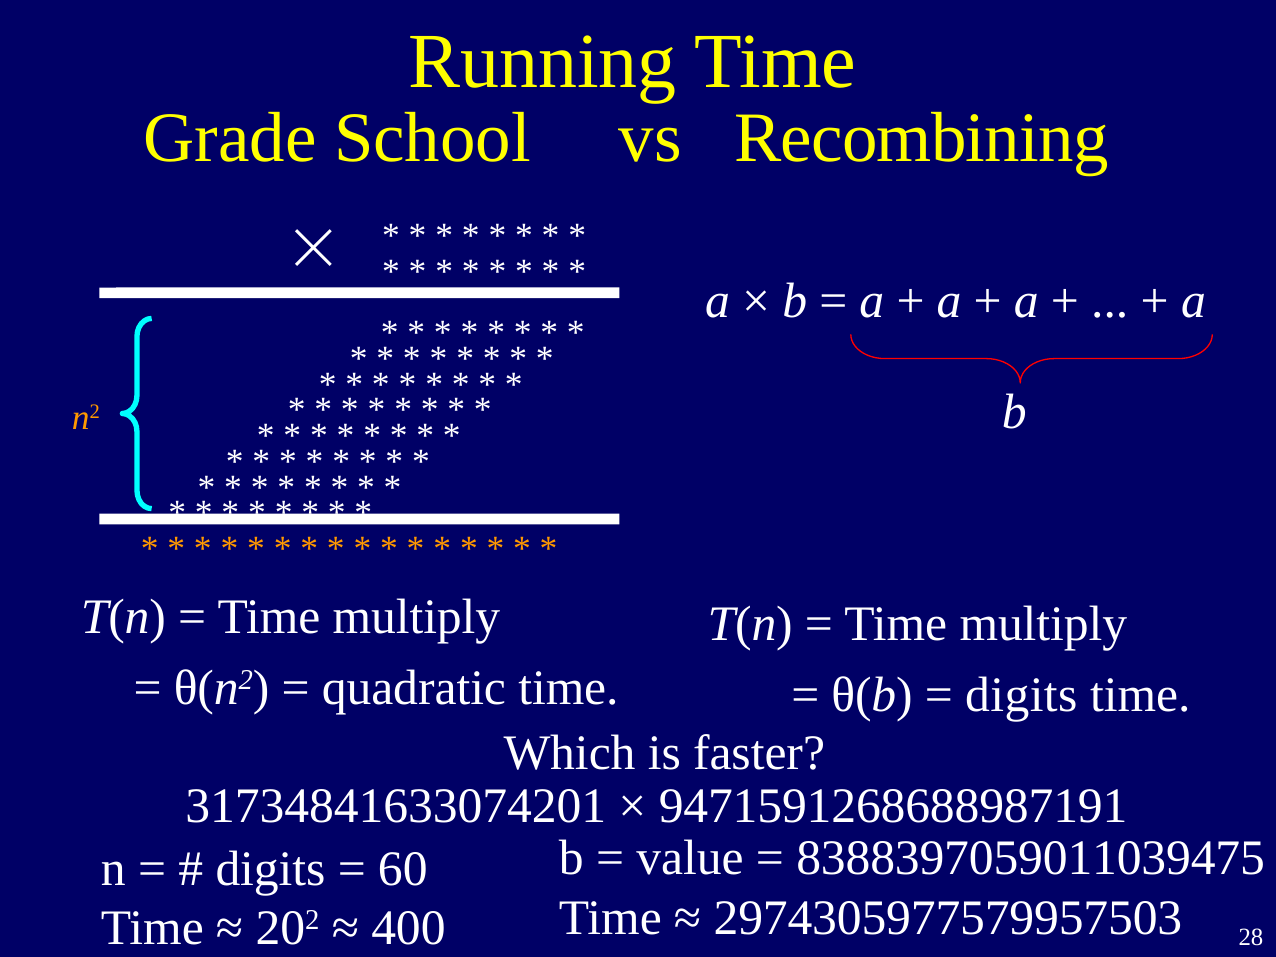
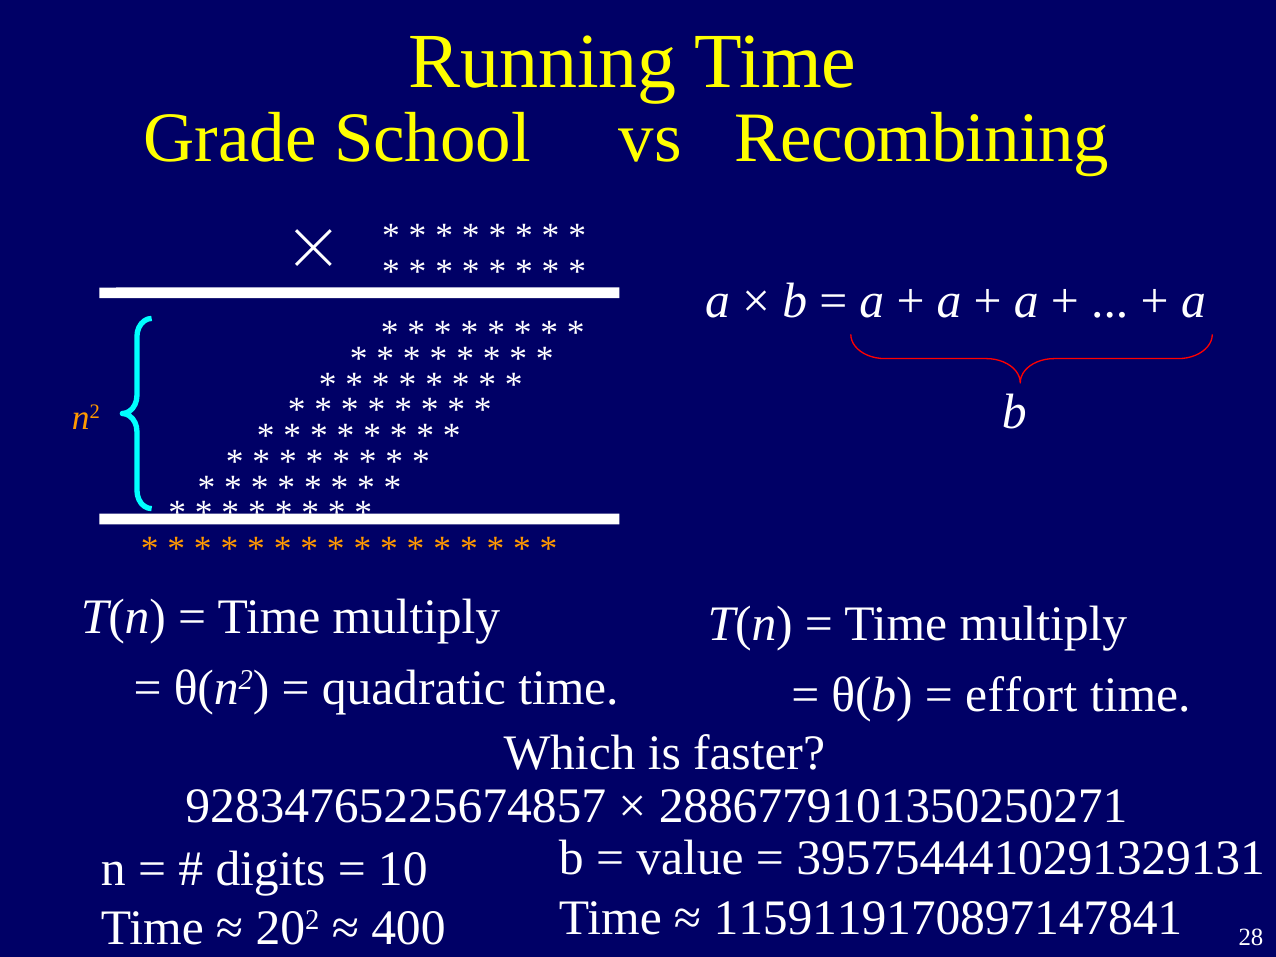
digits at (1021, 695): digits -> effort
31734841633074201: 31734841633074201 -> 92834765225674857
9471591268688987191: 9471591268688987191 -> 2886779101350250271
8388397059011039475: 8388397059011039475 -> 3957544410291329131
60: 60 -> 10
2974305977579957503: 2974305977579957503 -> 1159119170897147841
